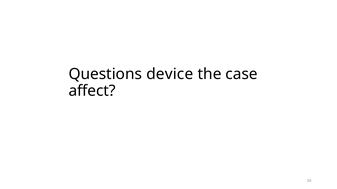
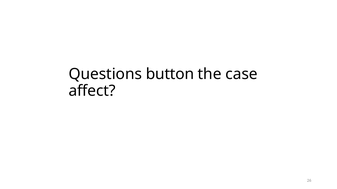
device: device -> button
